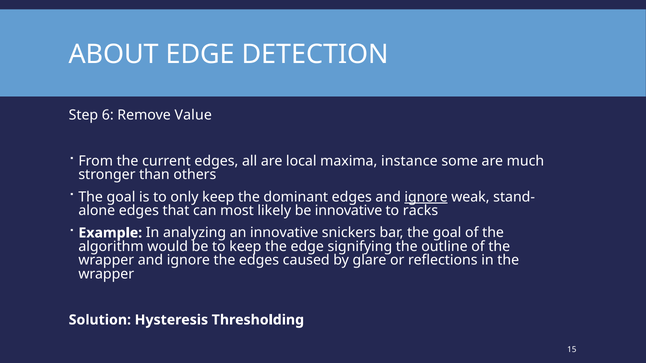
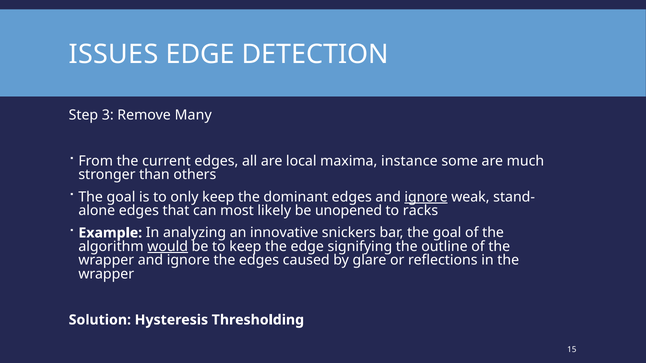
ABOUT: ABOUT -> ISSUES
6: 6 -> 3
Value: Value -> Many
be innovative: innovative -> unopened
would underline: none -> present
